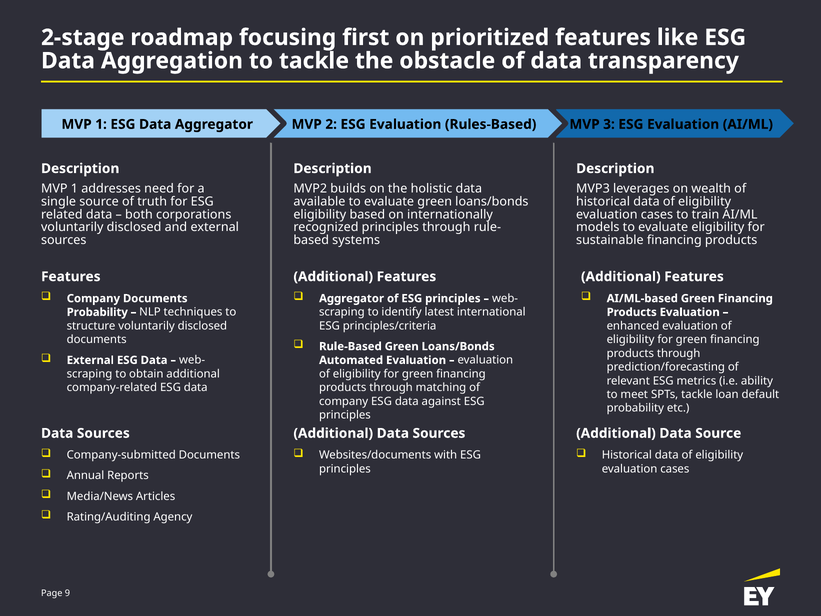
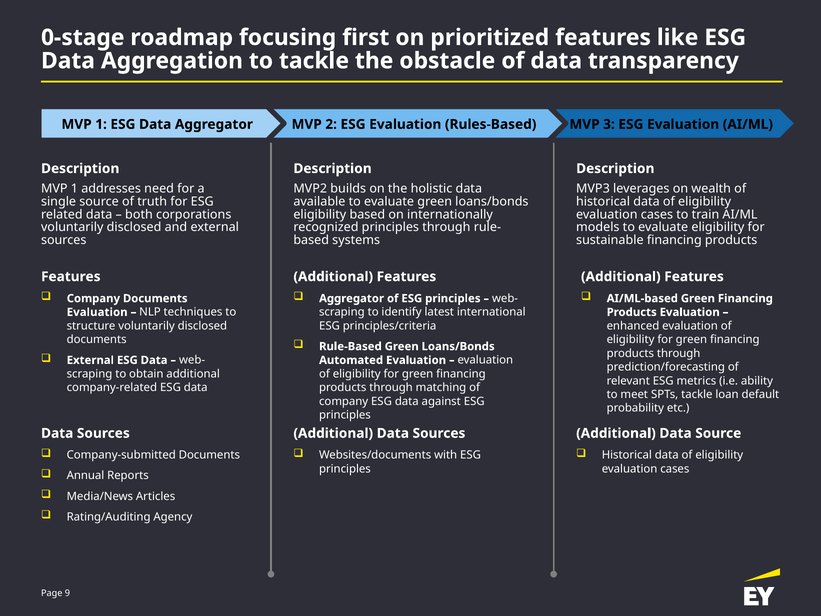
2-stage: 2-stage -> 0-stage
Probability at (97, 312): Probability -> Evaluation
